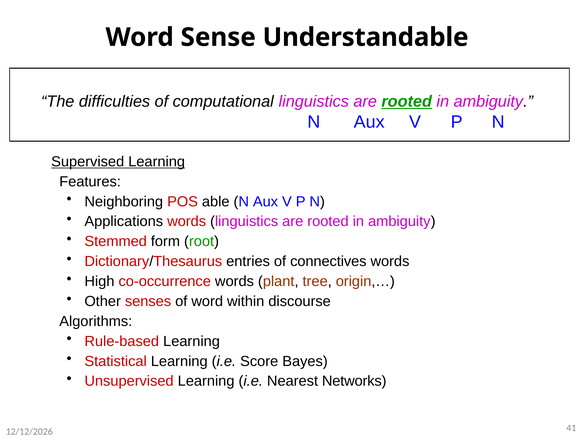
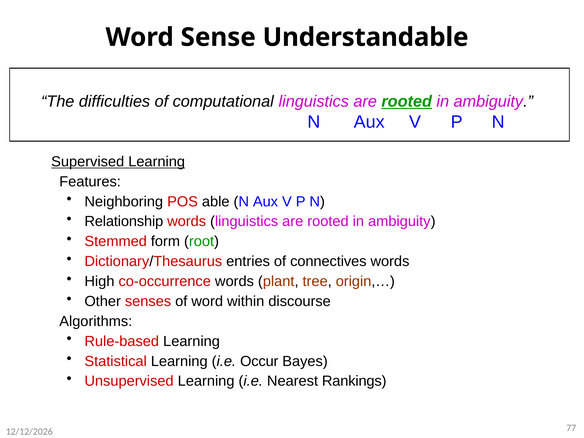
Applications: Applications -> Relationship
Score: Score -> Occur
Networks: Networks -> Rankings
41: 41 -> 77
